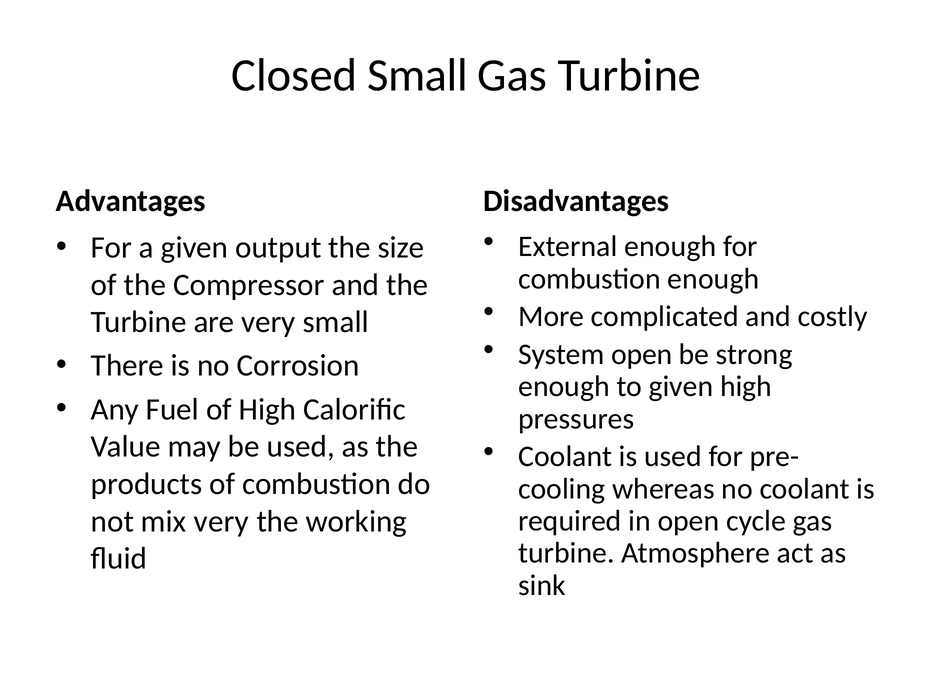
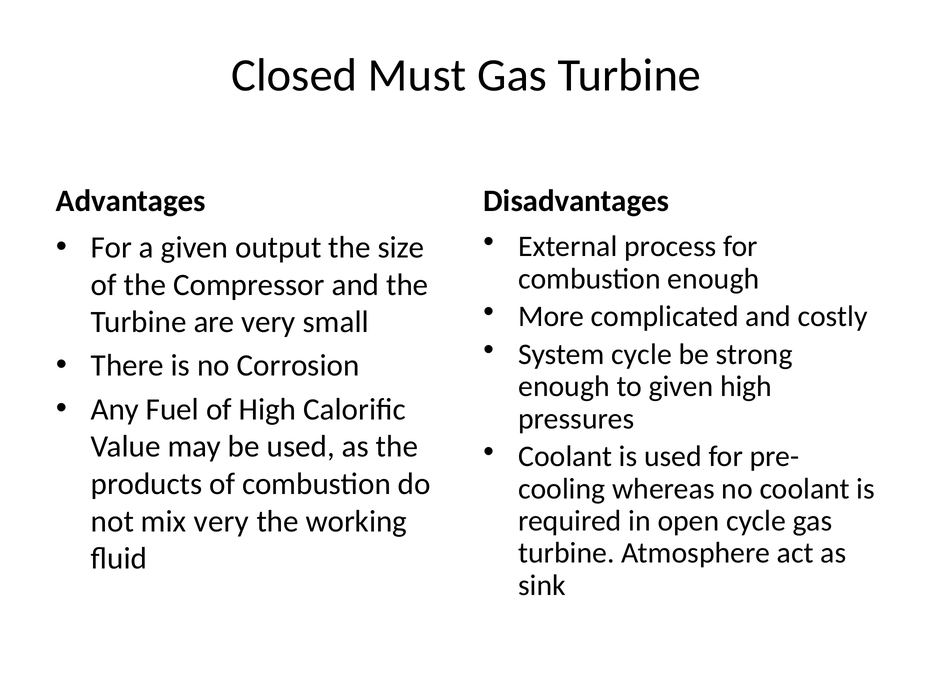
Closed Small: Small -> Must
External enough: enough -> process
System open: open -> cycle
